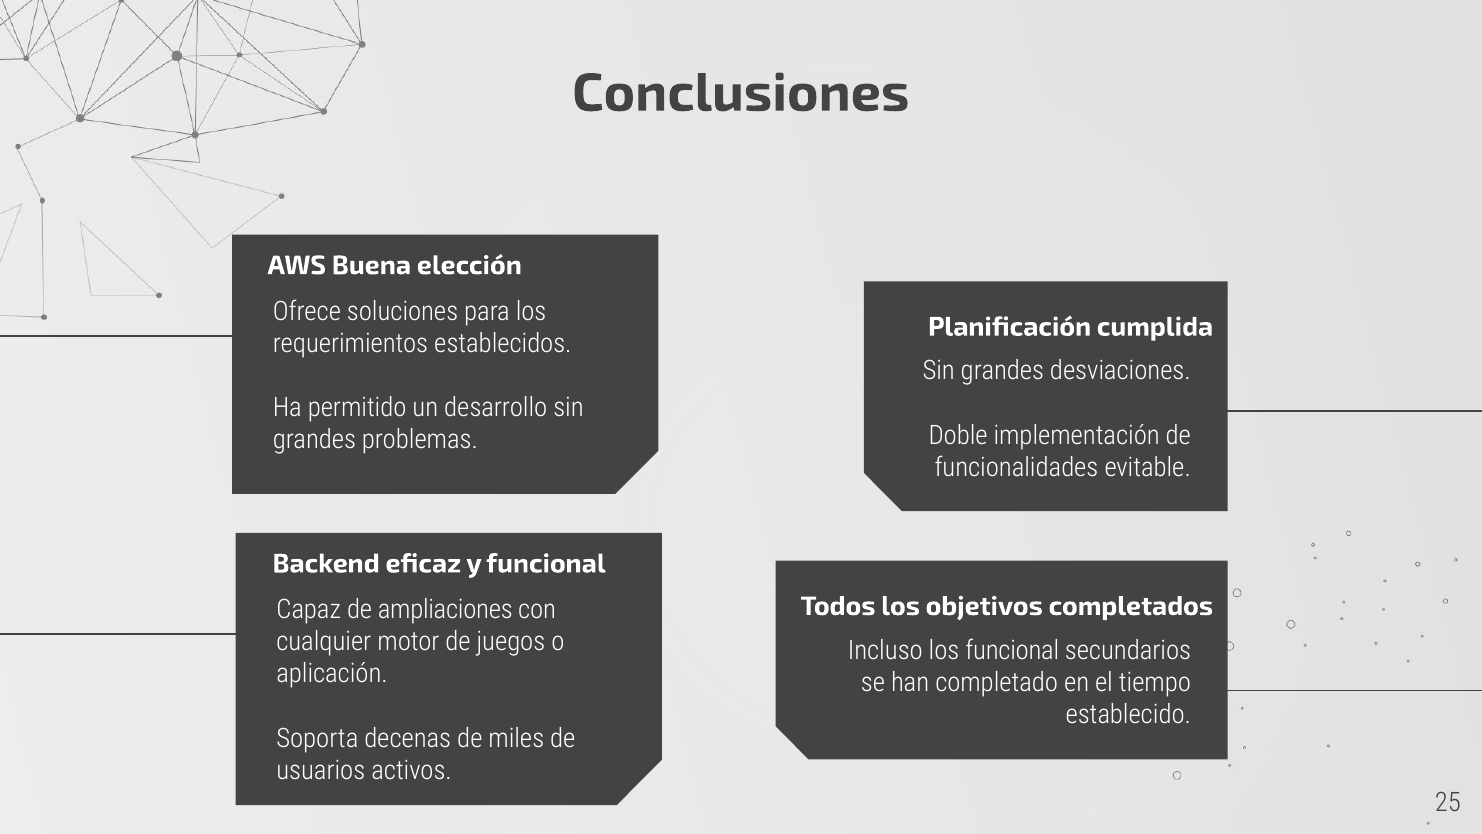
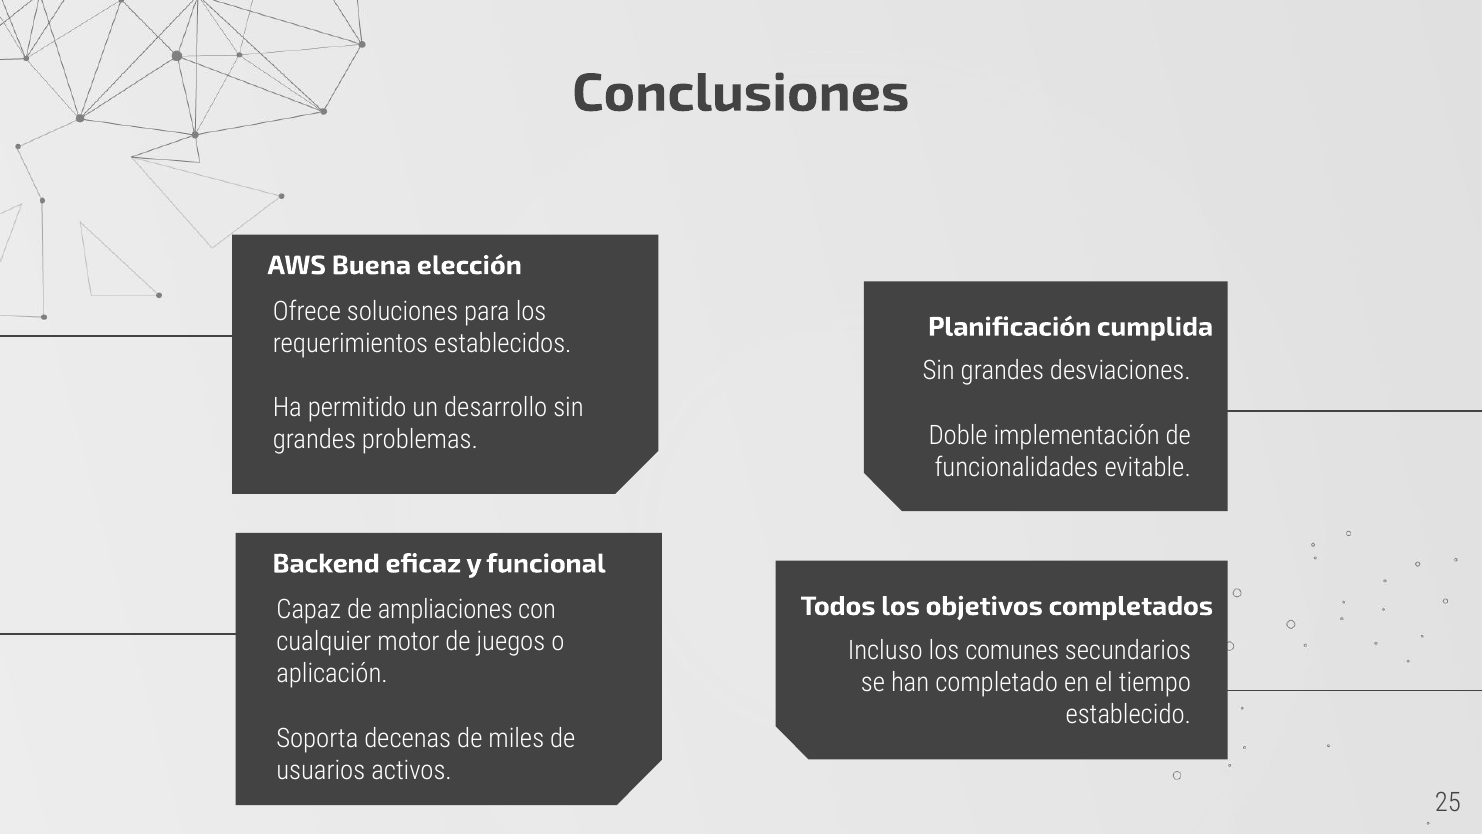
los funcional: funcional -> comunes
